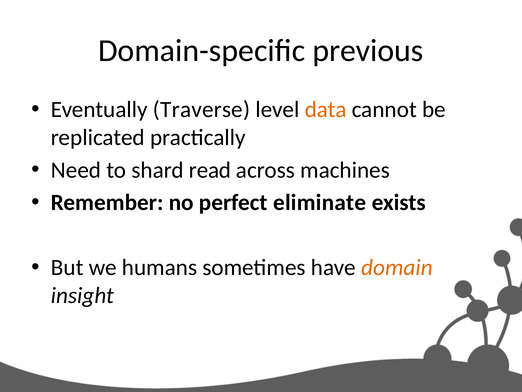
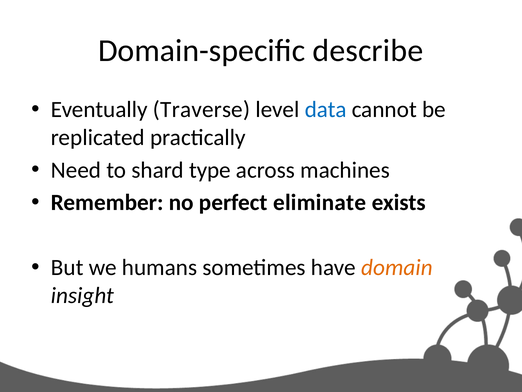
previous: previous -> describe
data colour: orange -> blue
read: read -> type
